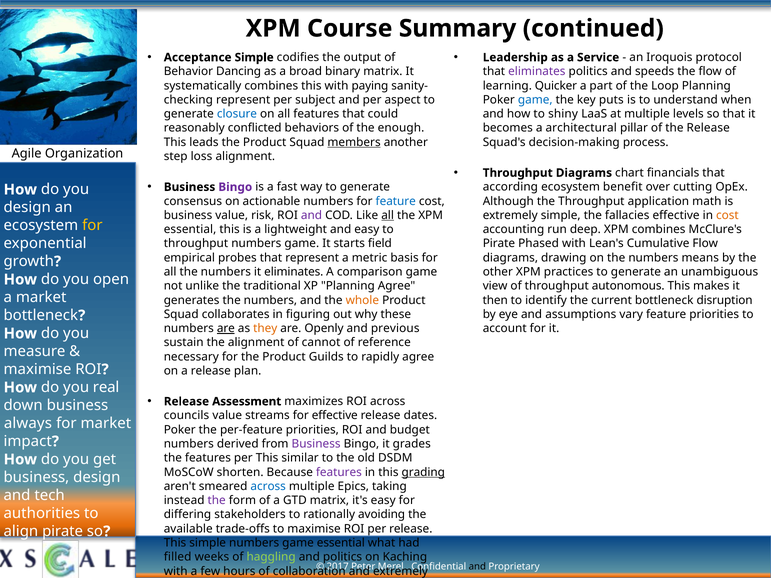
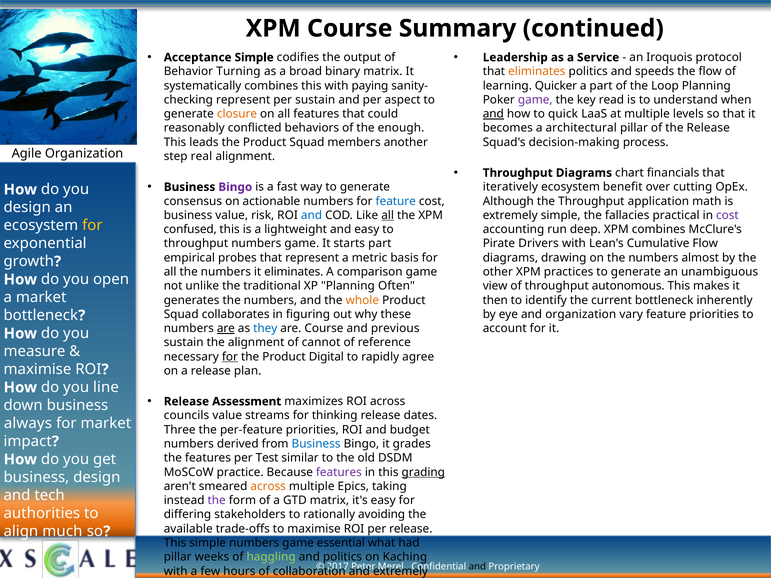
Dancing: Dancing -> Turning
eliminates at (537, 72) colour: purple -> orange
per subject: subject -> sustain
game at (535, 100) colour: blue -> purple
puts: puts -> read
closure colour: blue -> orange
and at (493, 114) underline: none -> present
shiny: shiny -> quick
members underline: present -> none
loss: loss -> real
according: according -> iteratively
and at (311, 215) colour: purple -> blue
fallacies effective: effective -> practical
cost at (727, 215) colour: orange -> purple
essential at (190, 230): essential -> confused
starts field: field -> part
Phased: Phased -> Drivers
means: means -> almost
Planning Agree: Agree -> Often
disruption: disruption -> inherently
and assumptions: assumptions -> organization
they colour: orange -> blue
are Openly: Openly -> Course
for at (230, 357) underline: none -> present
Guilds: Guilds -> Digital
real: real -> line
for effective: effective -> thinking
Poker at (180, 430): Poker -> Three
Business at (316, 444) colour: purple -> blue
per This: This -> Test
shorten: shorten -> practice
across at (268, 487) colour: blue -> orange
align pirate: pirate -> much
filled at (178, 557): filled -> pillar
